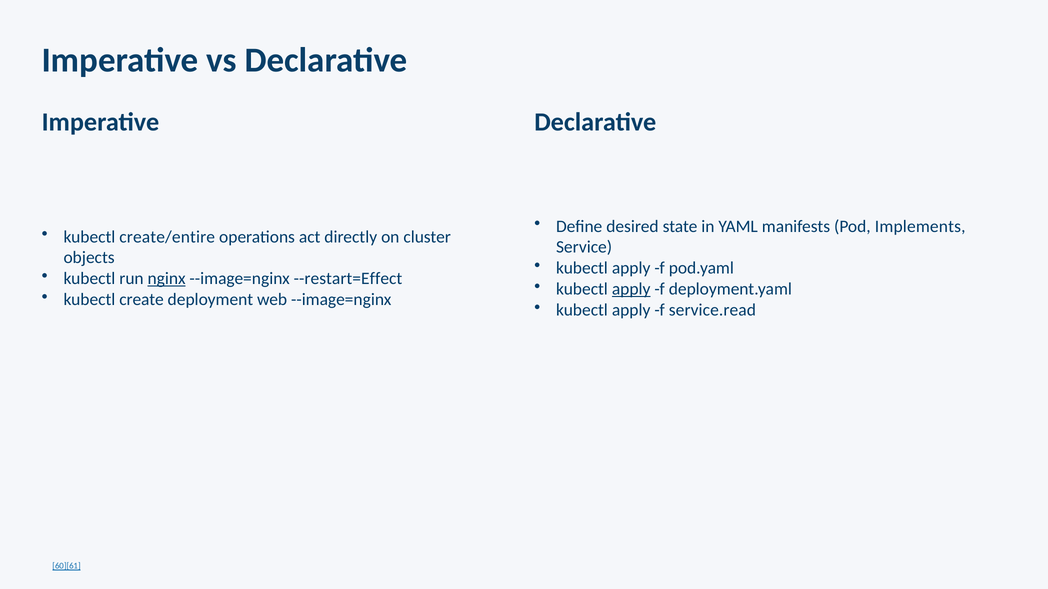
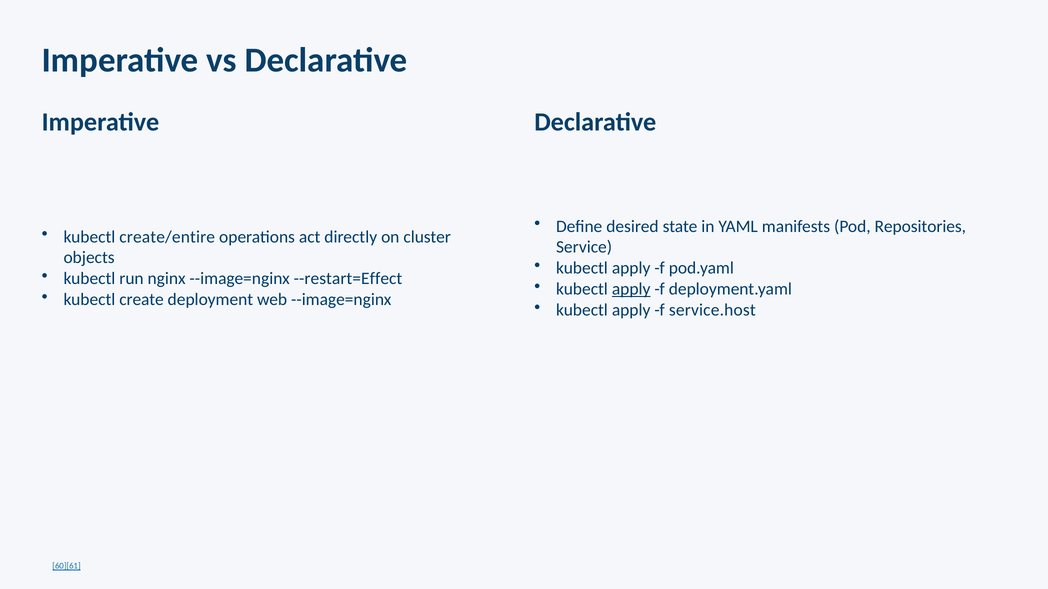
Implements: Implements -> Repositories
nginx underline: present -> none
service.read: service.read -> service.host
